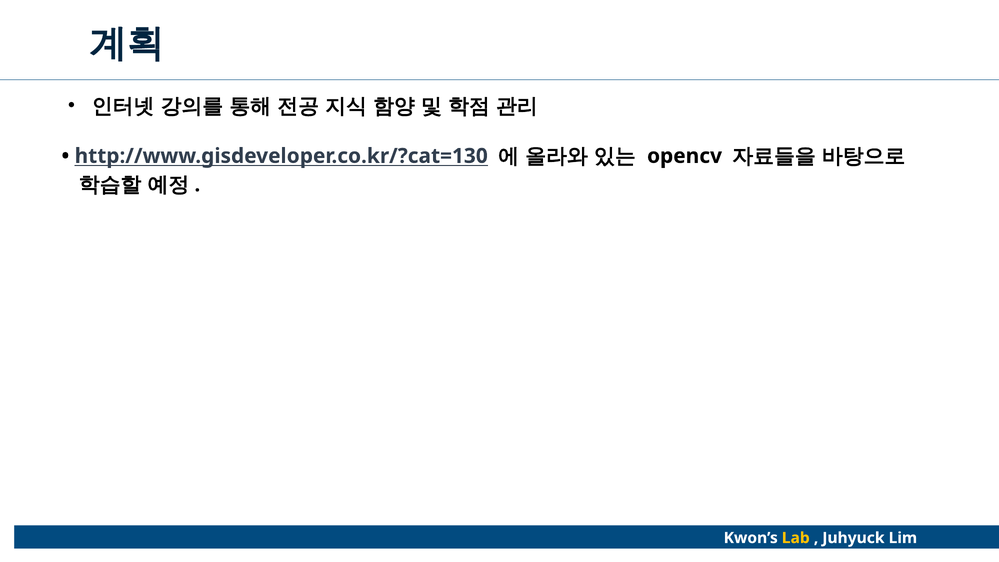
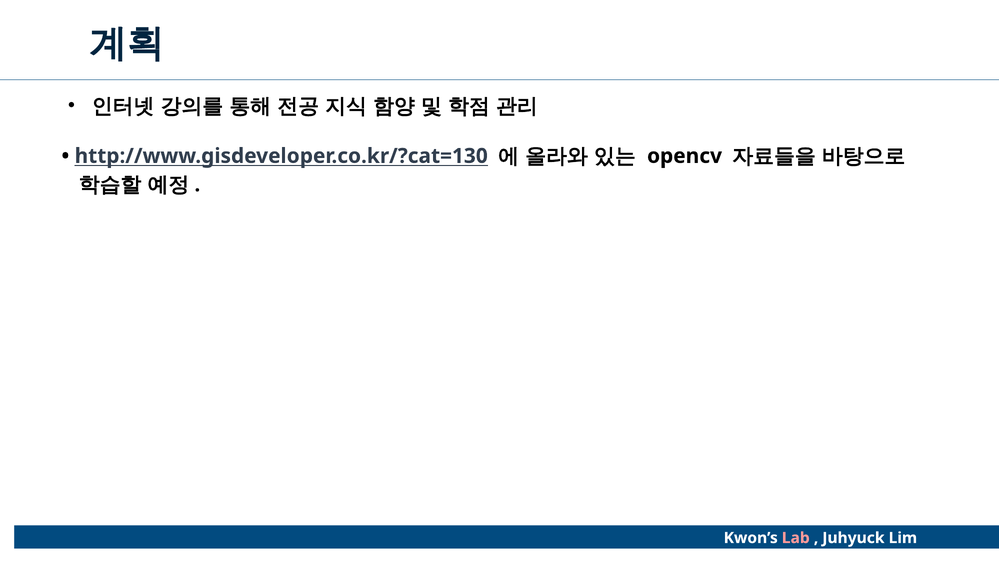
Lab colour: yellow -> pink
